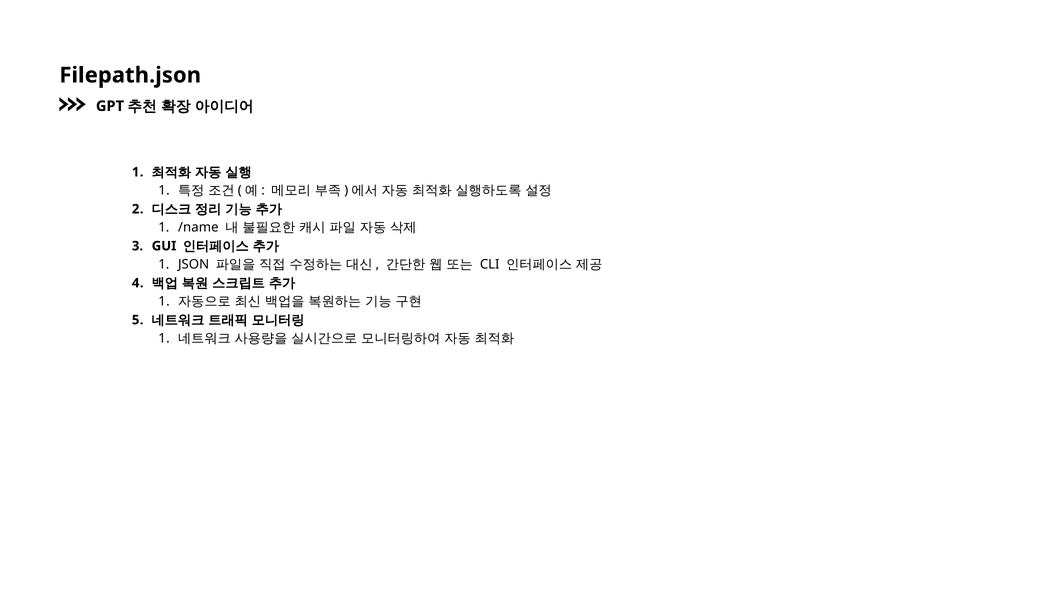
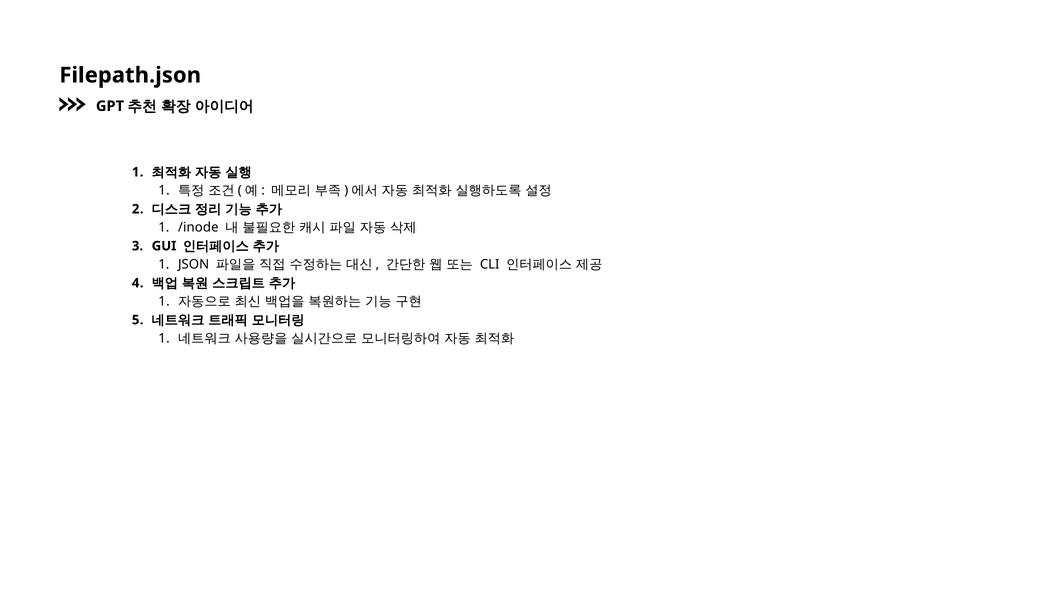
/name: /name -> /inode
